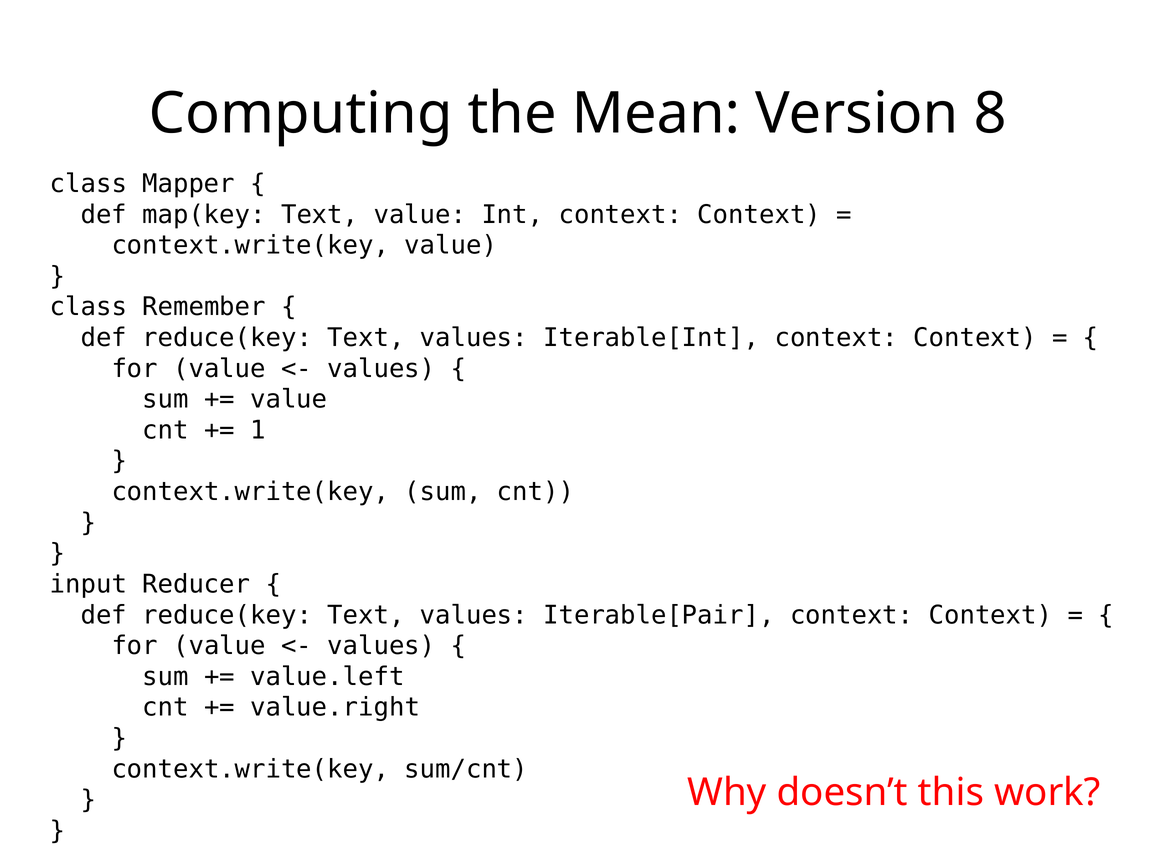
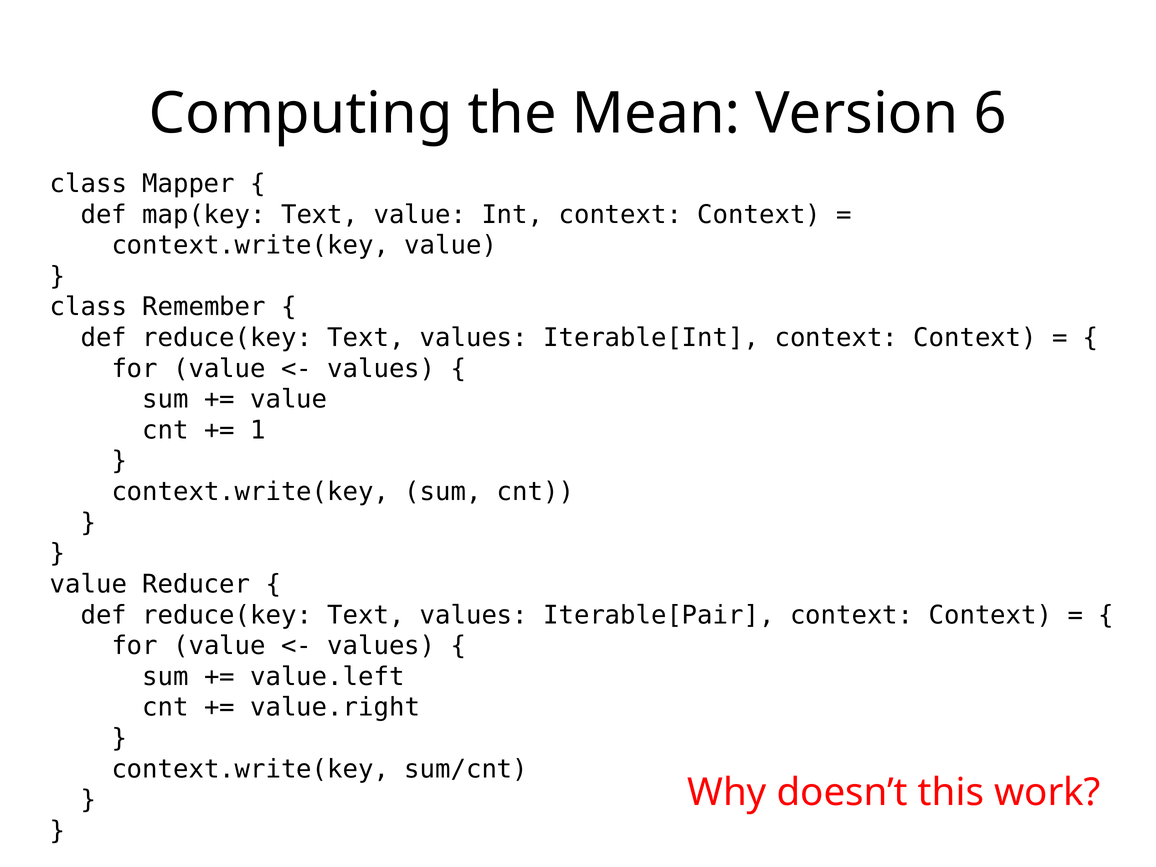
8: 8 -> 6
input at (88, 584): input -> value
